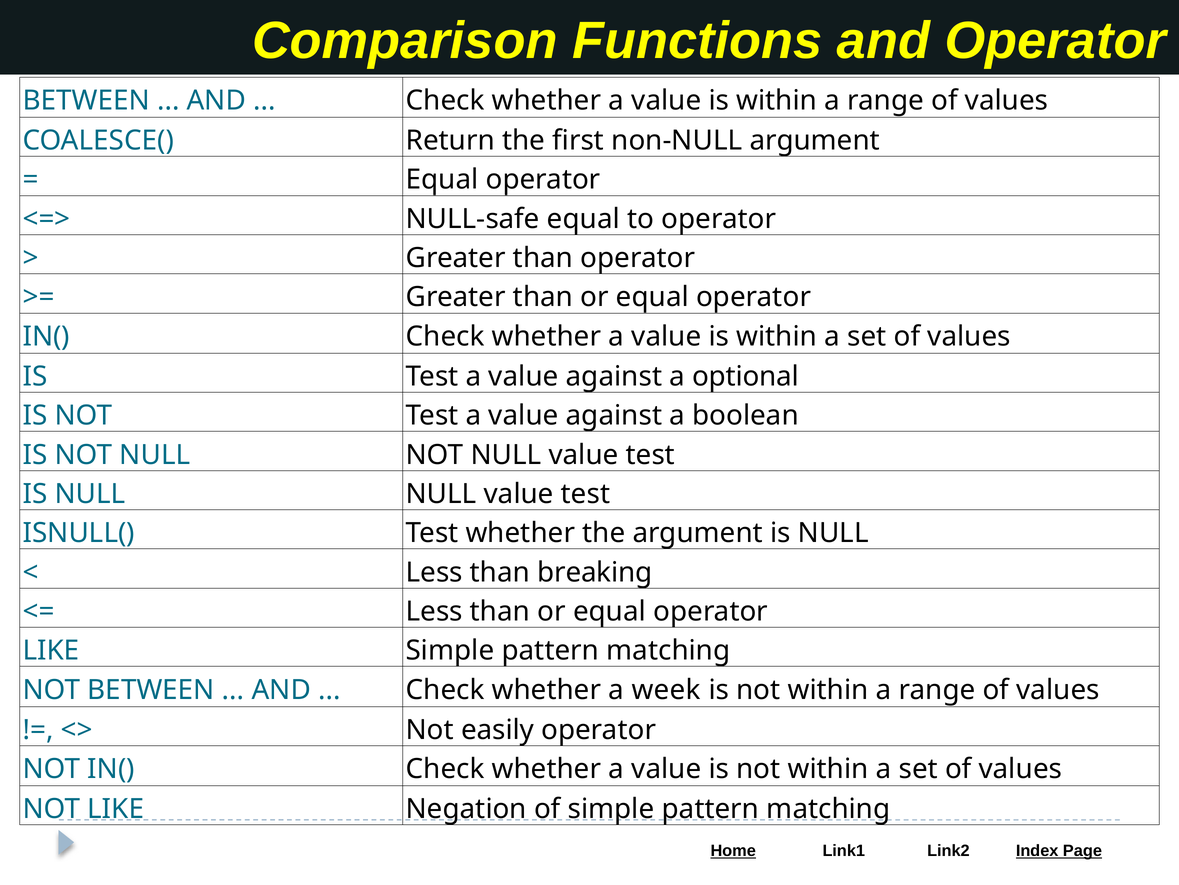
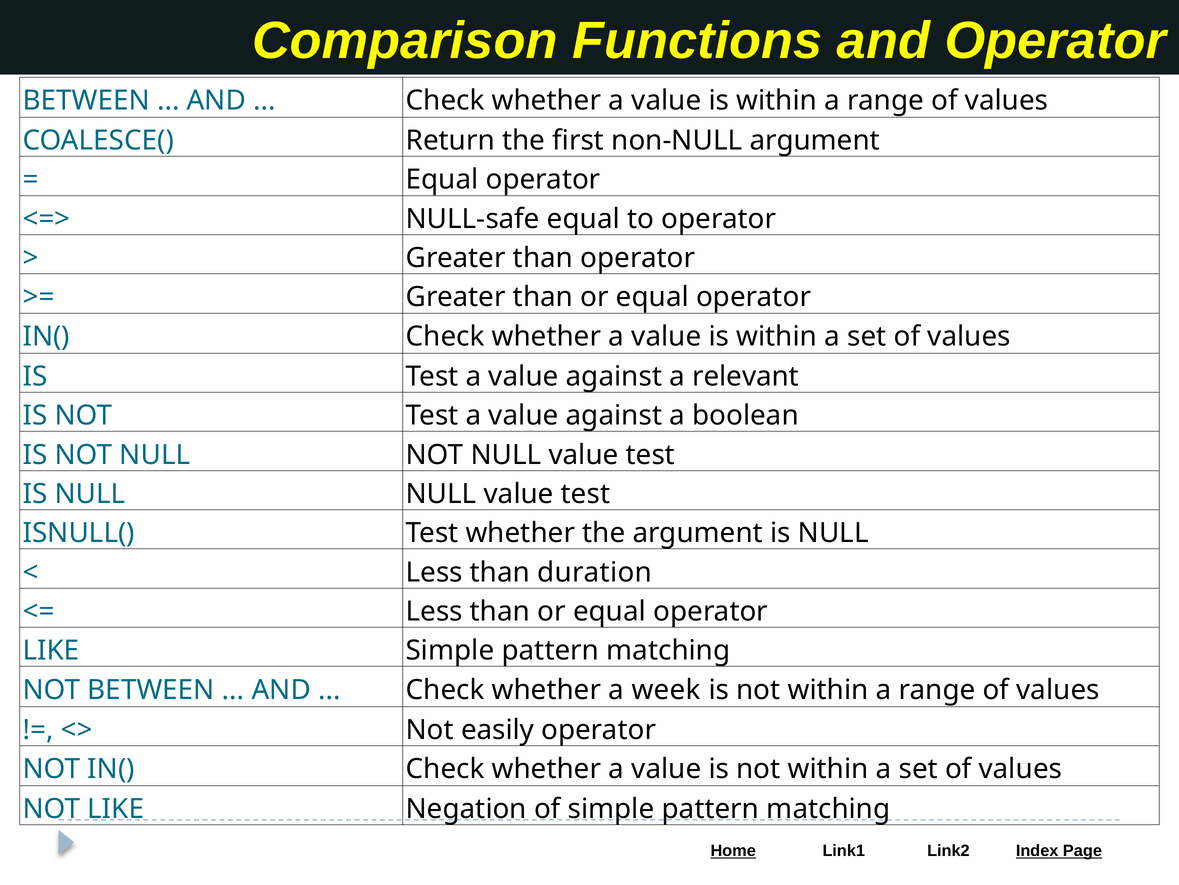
optional: optional -> relevant
breaking: breaking -> duration
